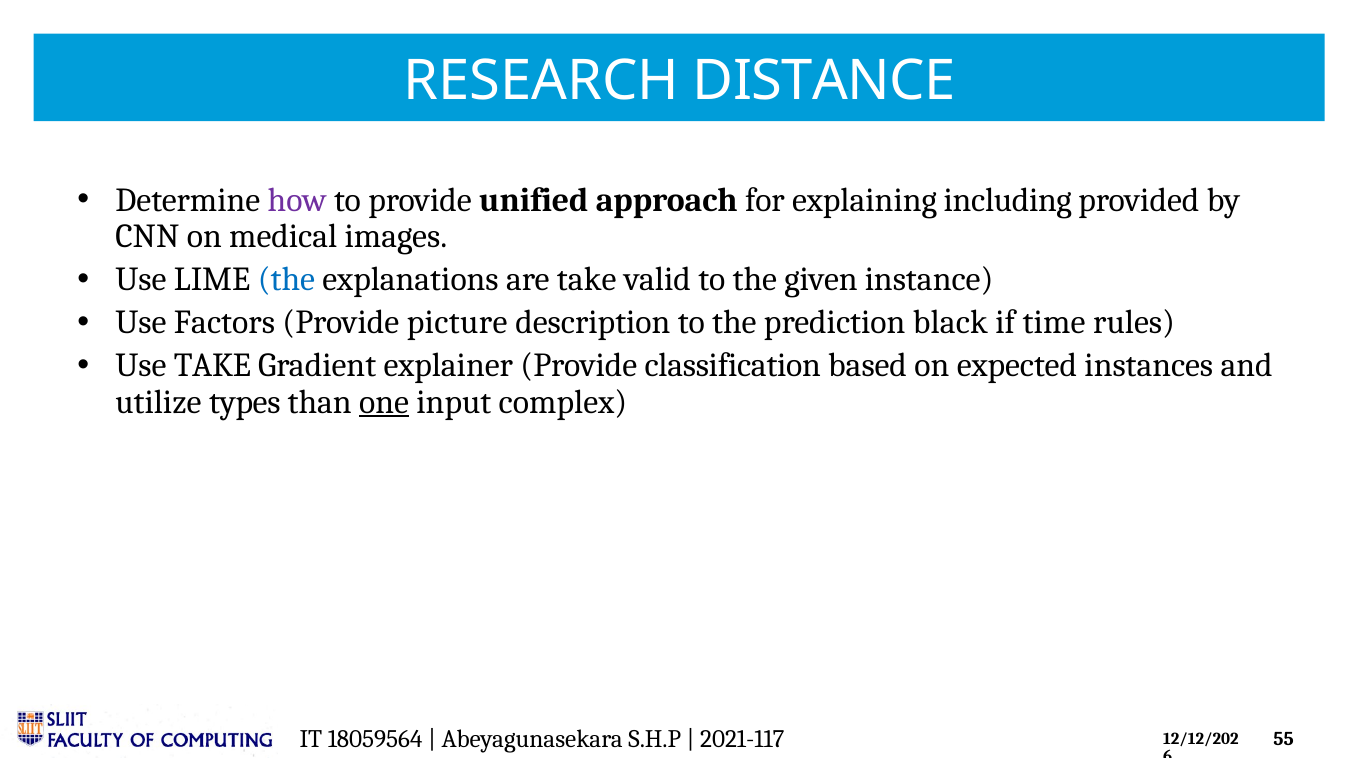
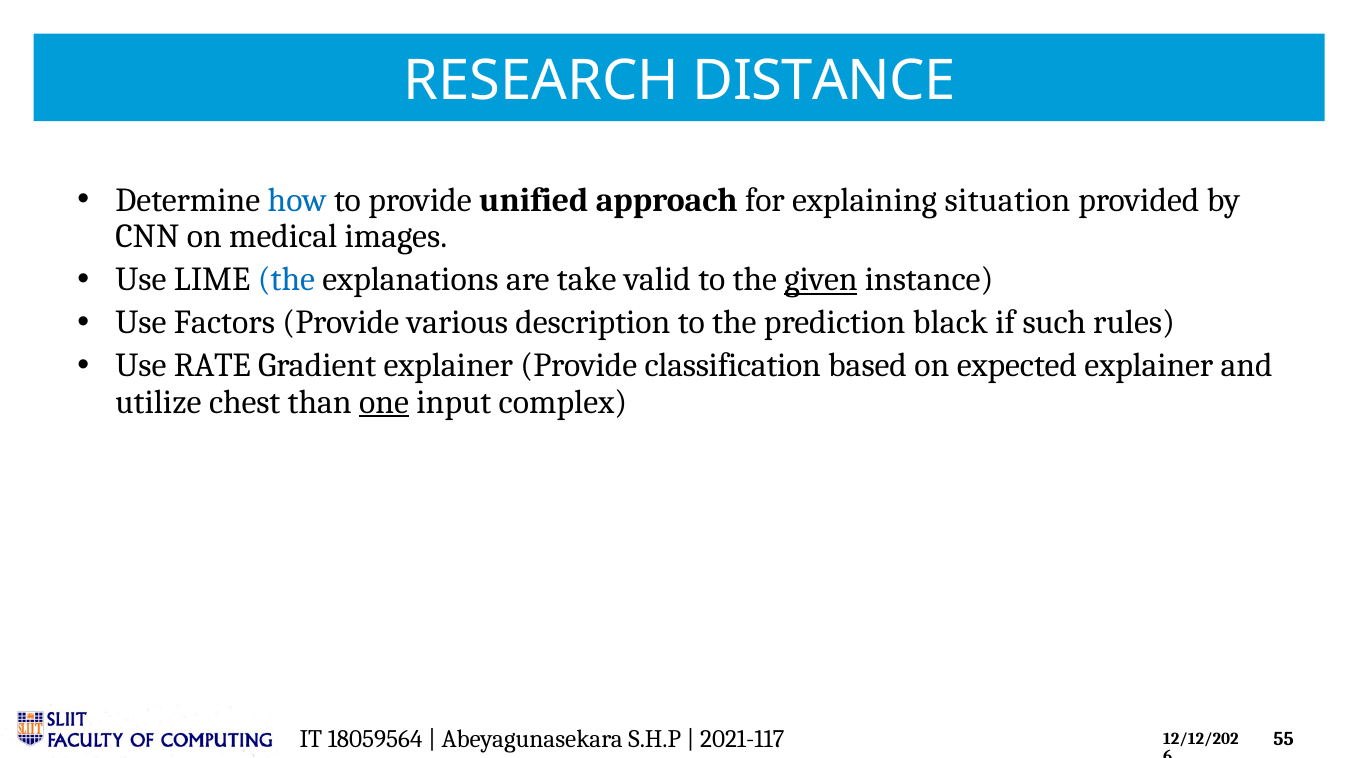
how colour: purple -> blue
including: including -> situation
given underline: none -> present
picture: picture -> various
time: time -> such
Use TAKE: TAKE -> RATE
expected instances: instances -> explainer
types: types -> chest
